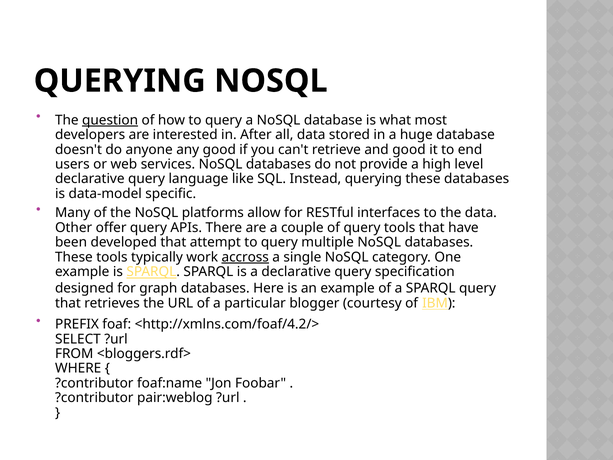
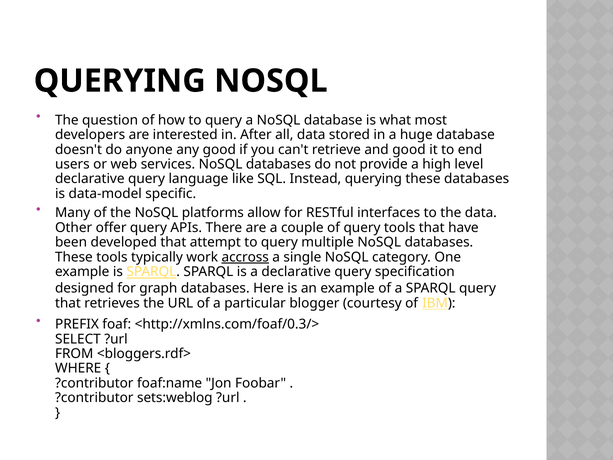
question underline: present -> none
<http://xmlns.com/foaf/4.2/>: <http://xmlns.com/foaf/4.2/> -> <http://xmlns.com/foaf/0.3/>
pair:weblog: pair:weblog -> sets:weblog
